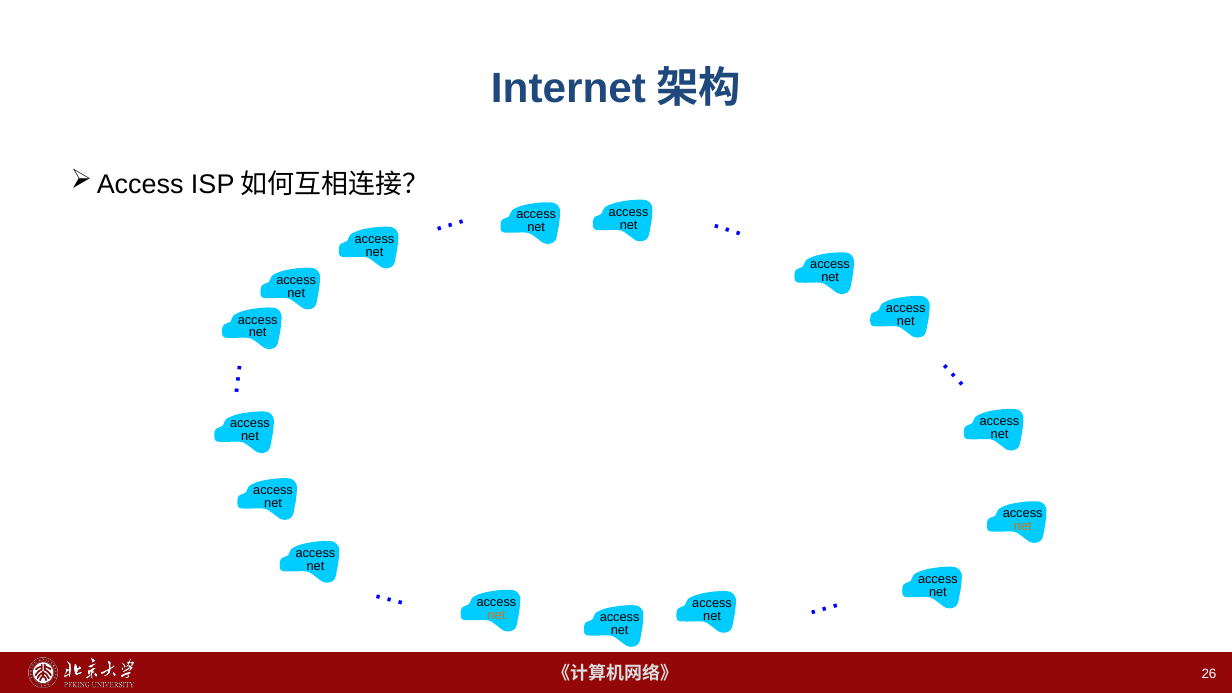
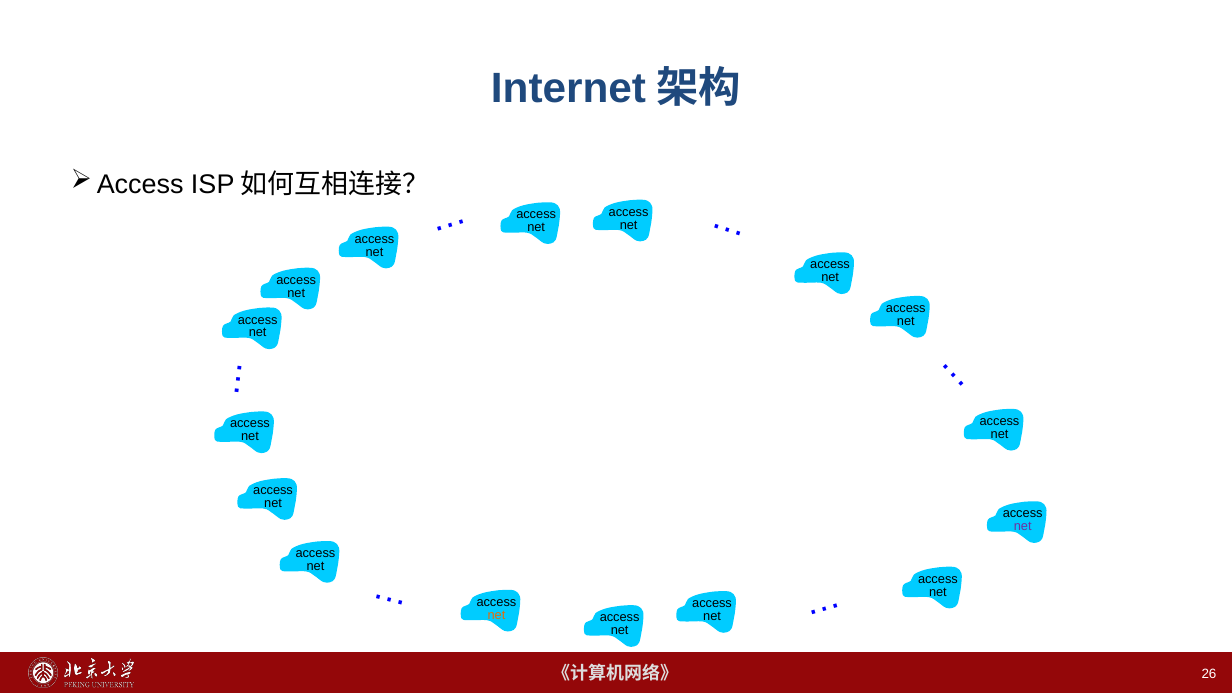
net at (1023, 526) colour: orange -> purple
